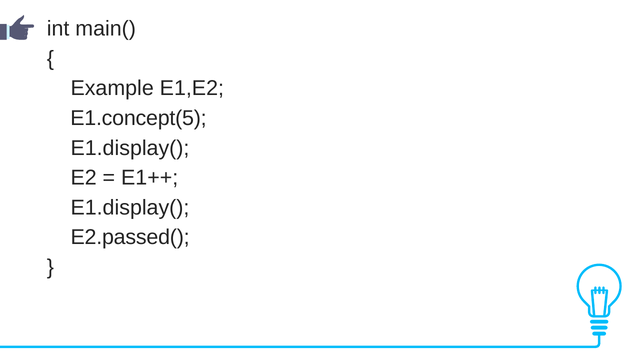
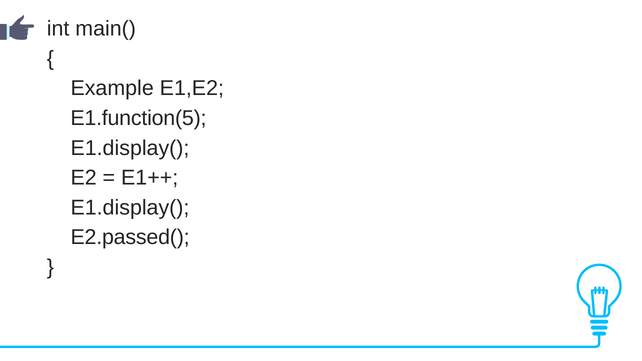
E1.concept(5: E1.concept(5 -> E1.function(5
